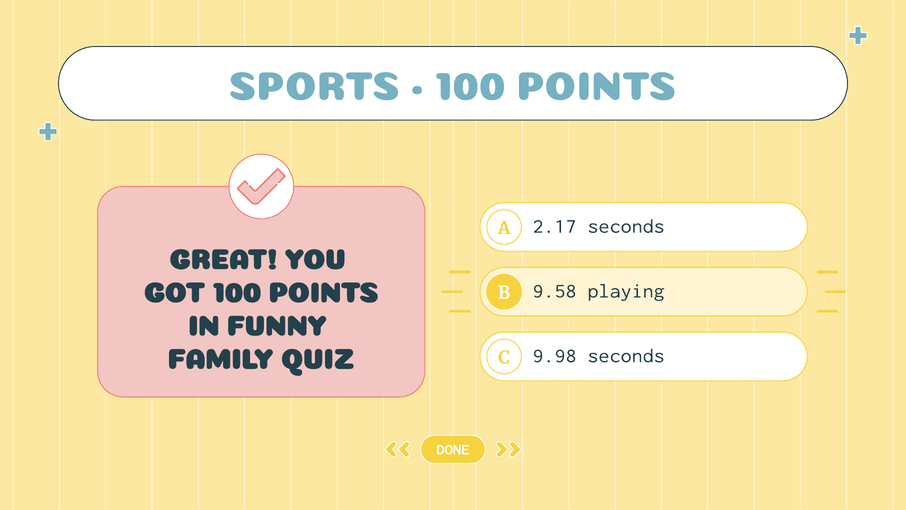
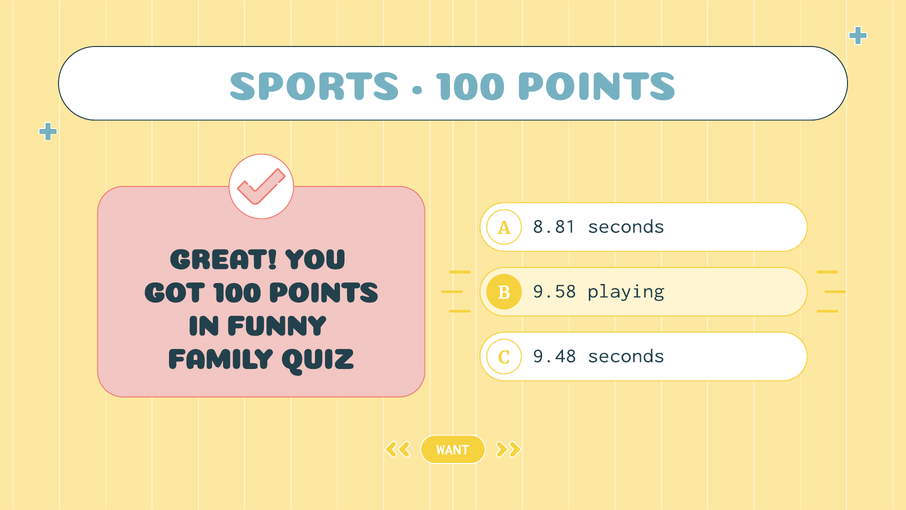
2.17: 2.17 -> 8.81
9.98: 9.98 -> 9.48
DONE: DONE -> WANT
